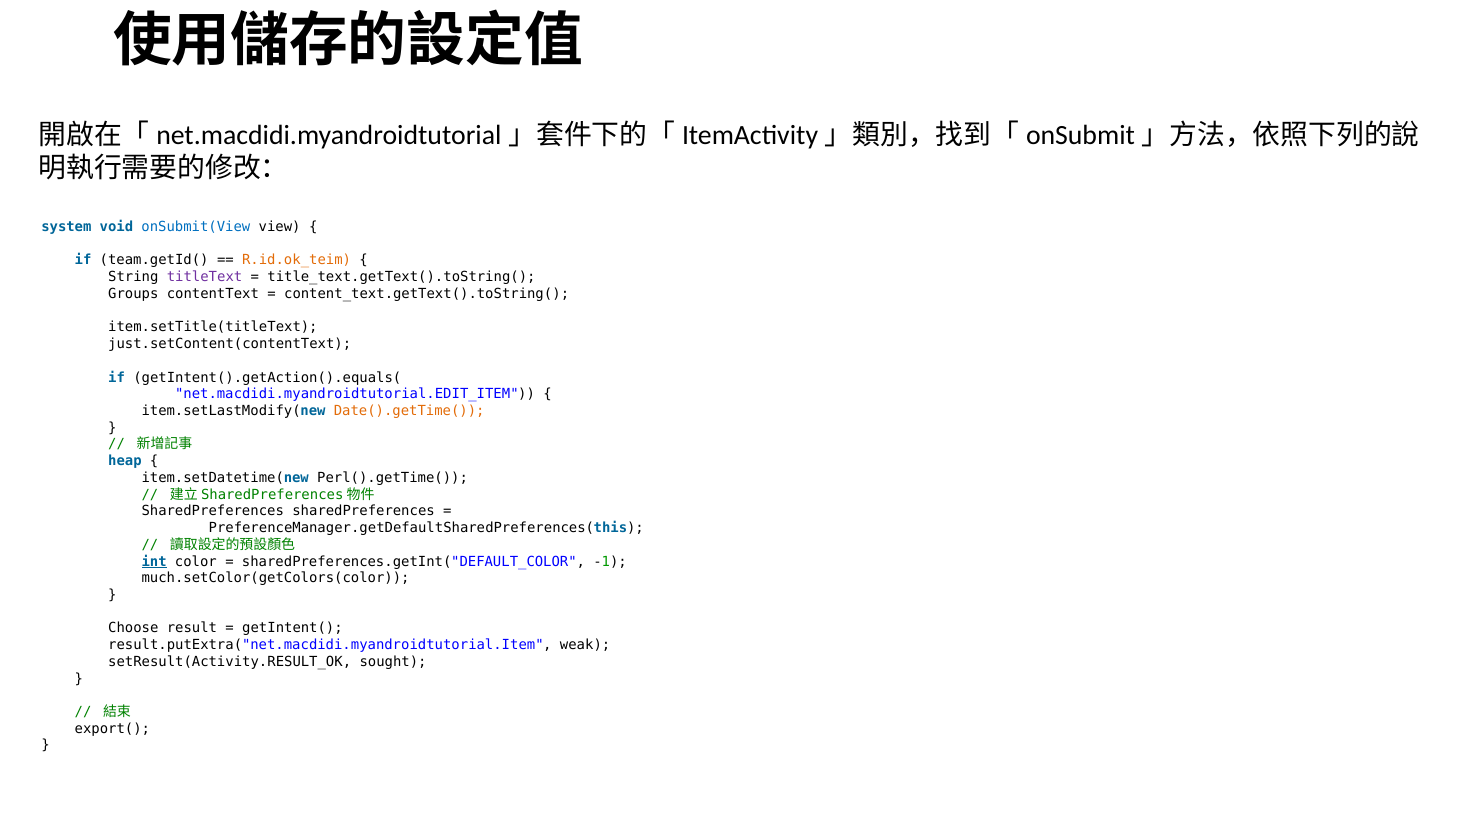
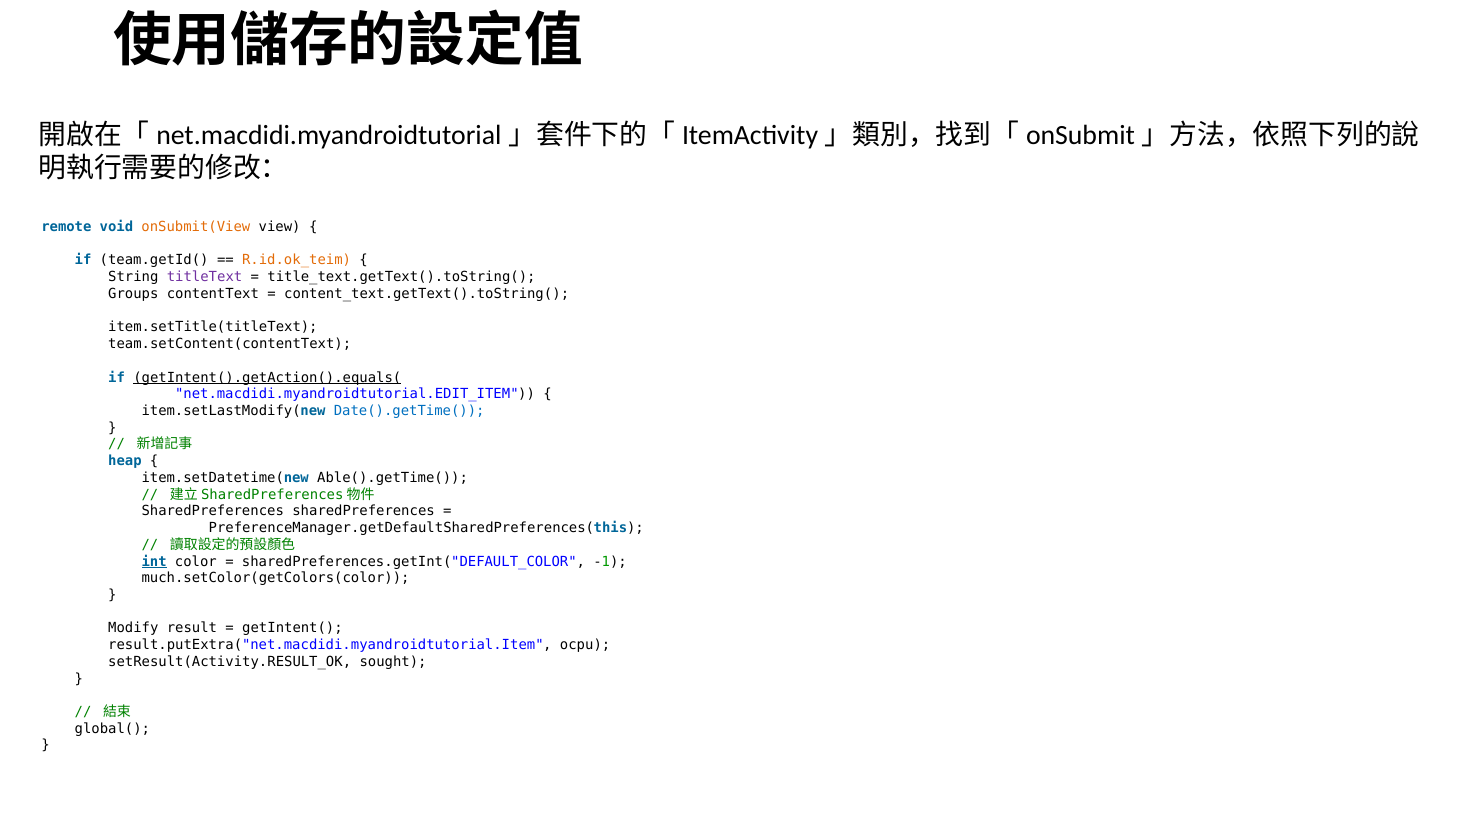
system: system -> remote
onSubmit(View colour: blue -> orange
just.setContent(contentText: just.setContent(contentText -> team.setContent(contentText
getIntent().getAction().equals( underline: none -> present
Date().getTime( colour: orange -> blue
Perl().getTime(: Perl().getTime( -> Able().getTime(
Choose: Choose -> Modify
weak: weak -> ocpu
export(: export( -> global(
